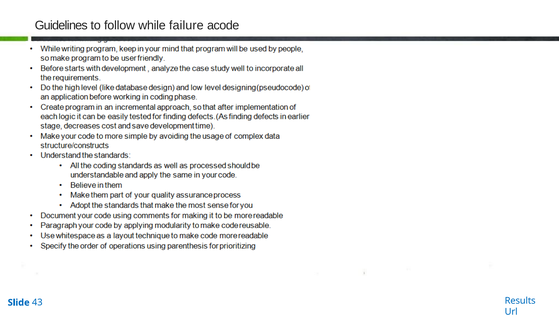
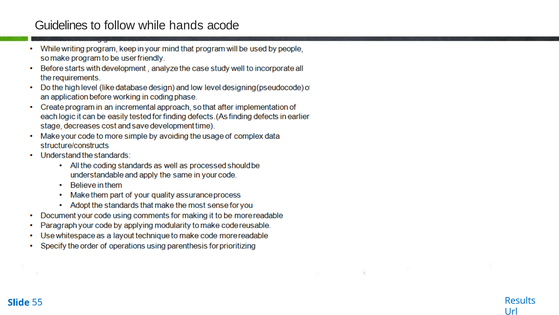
failure: failure -> hands
43: 43 -> 55
